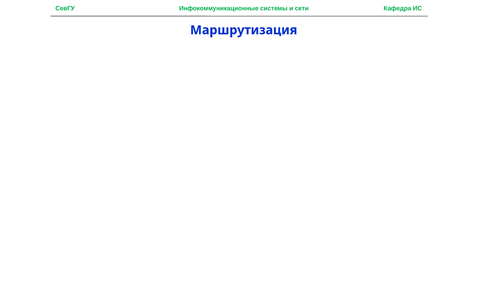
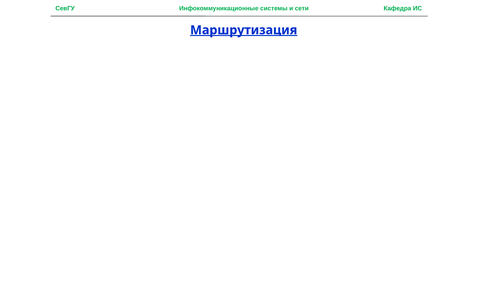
Маршрутизация underline: none -> present
